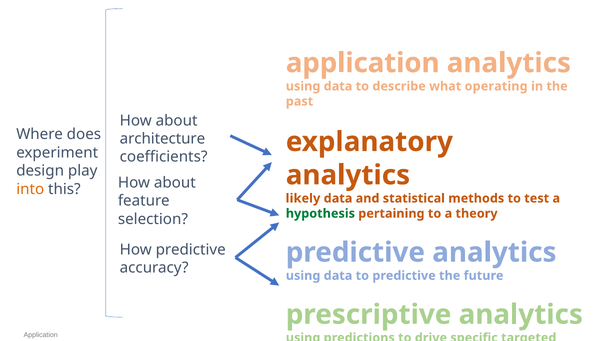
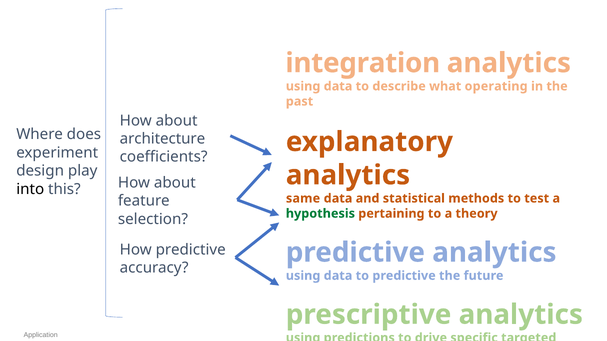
application at (363, 63): application -> integration
into colour: orange -> black
likely: likely -> same
